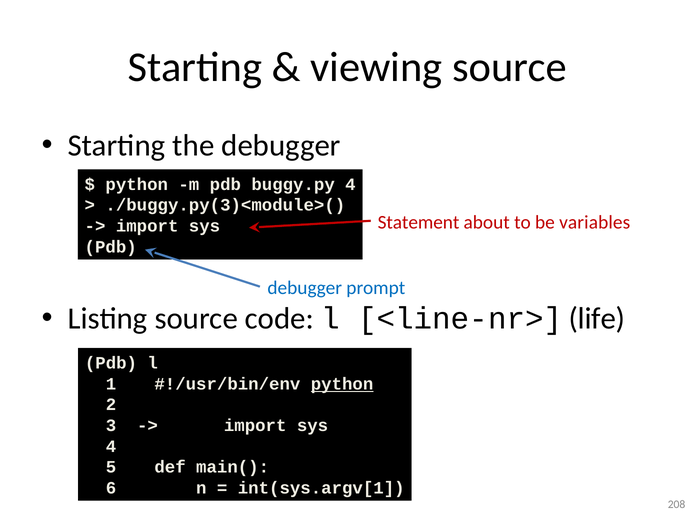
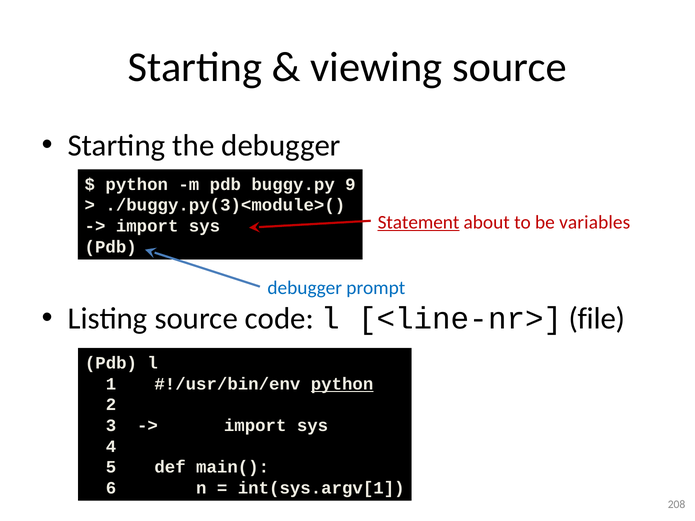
buggy.py 4: 4 -> 9
Statement underline: none -> present
life: life -> file
